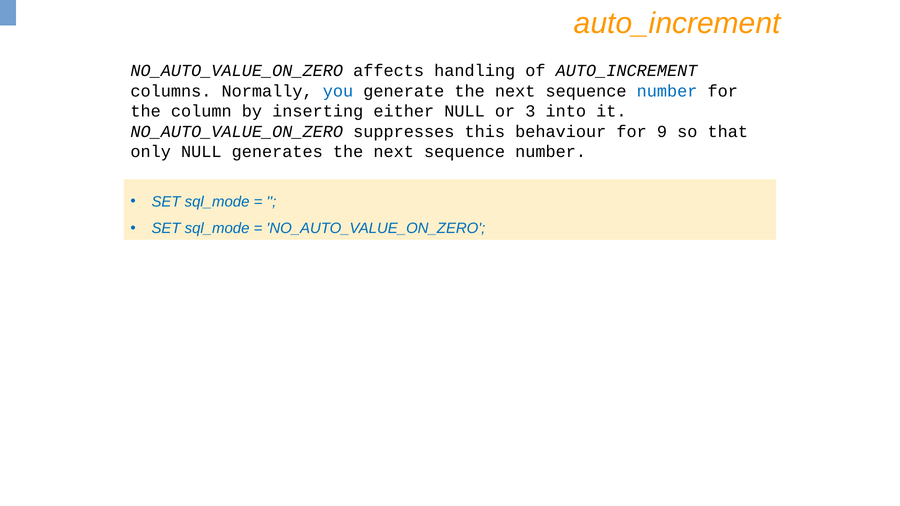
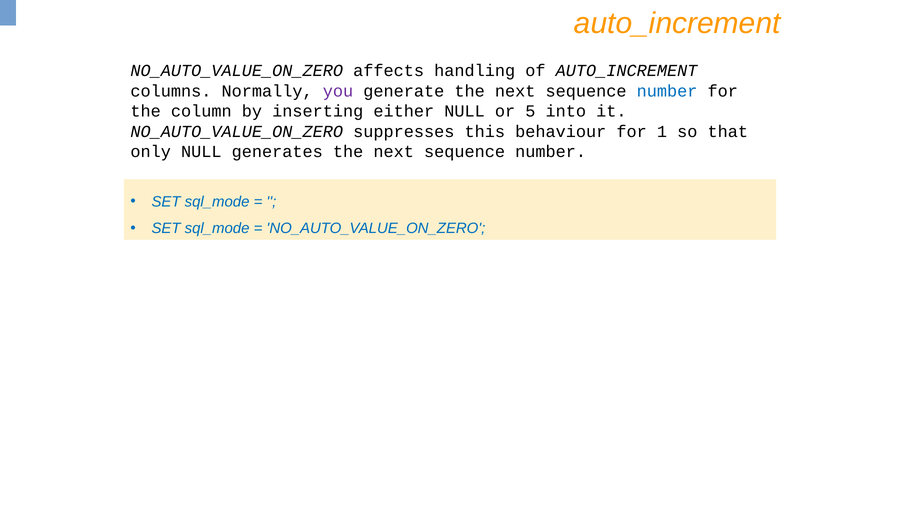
you colour: blue -> purple
3: 3 -> 5
9: 9 -> 1
